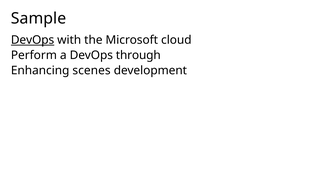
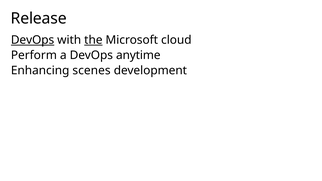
Sample: Sample -> Release
the underline: none -> present
through: through -> anytime
